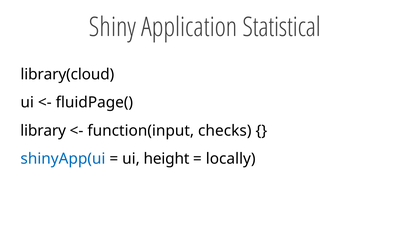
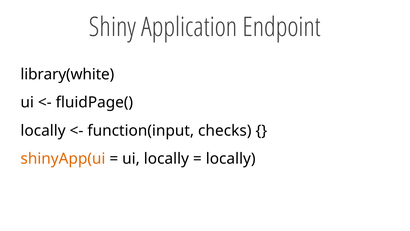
Statistical: Statistical -> Endpoint
library(cloud: library(cloud -> library(white
library at (43, 130): library -> locally
shinyApp(ui colour: blue -> orange
ui height: height -> locally
